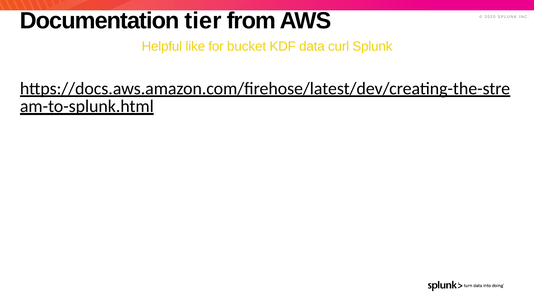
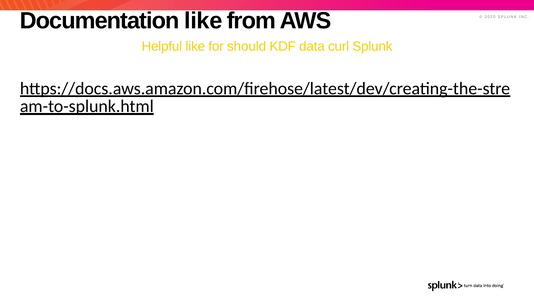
Documentation tier: tier -> like
bucket: bucket -> should
